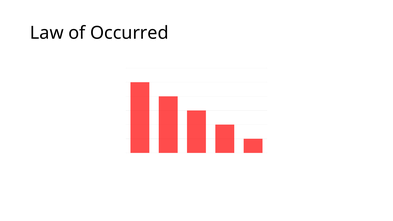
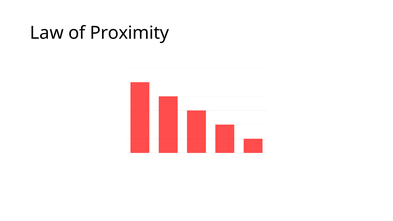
Occurred: Occurred -> Proximity
